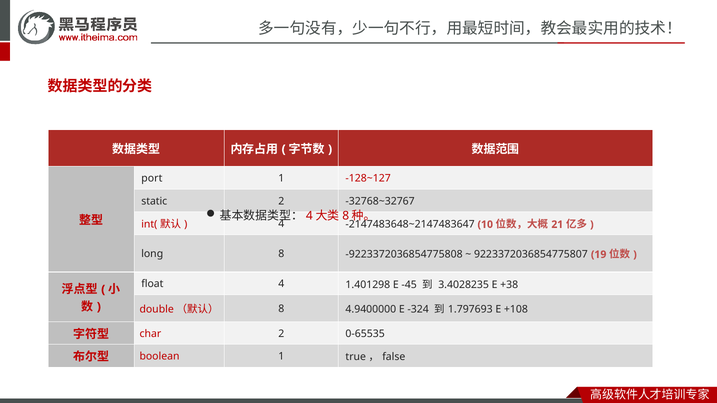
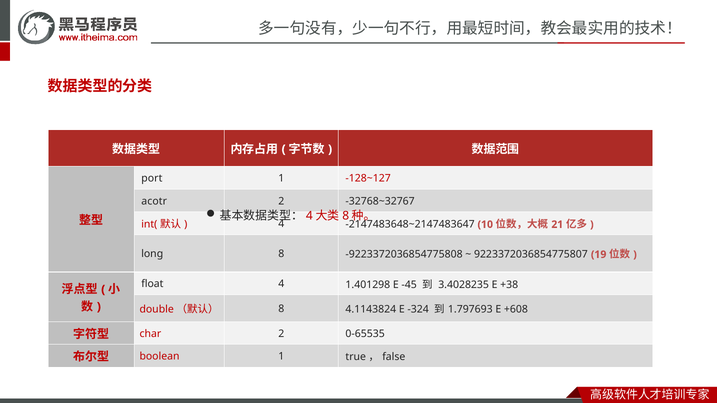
static: static -> acotr
4.9400000: 4.9400000 -> 4.1143824
+108: +108 -> +608
